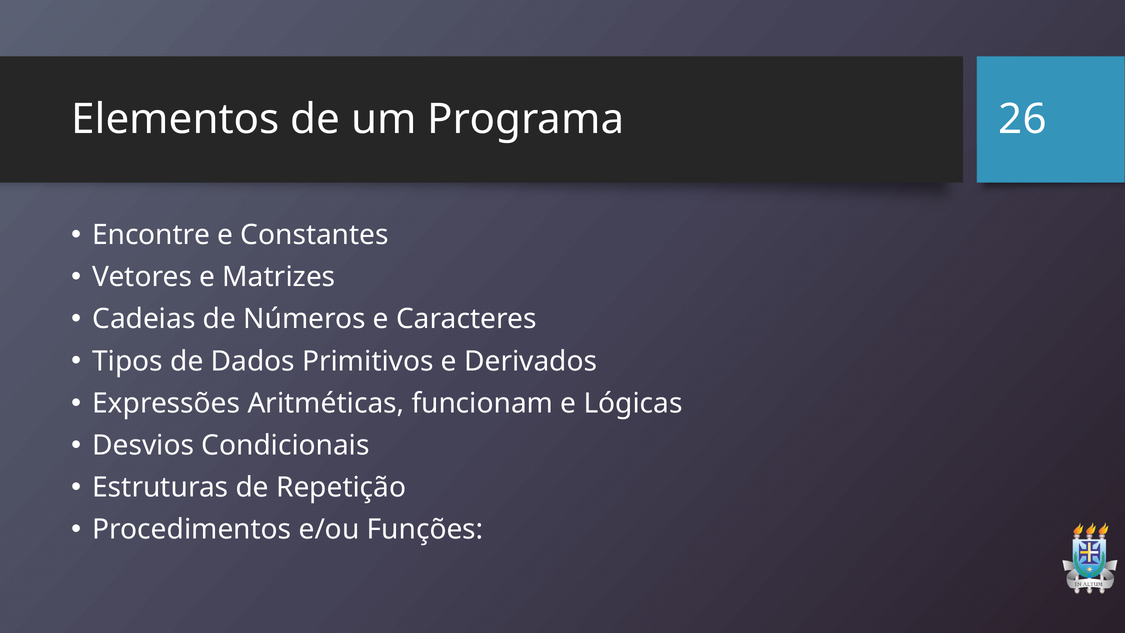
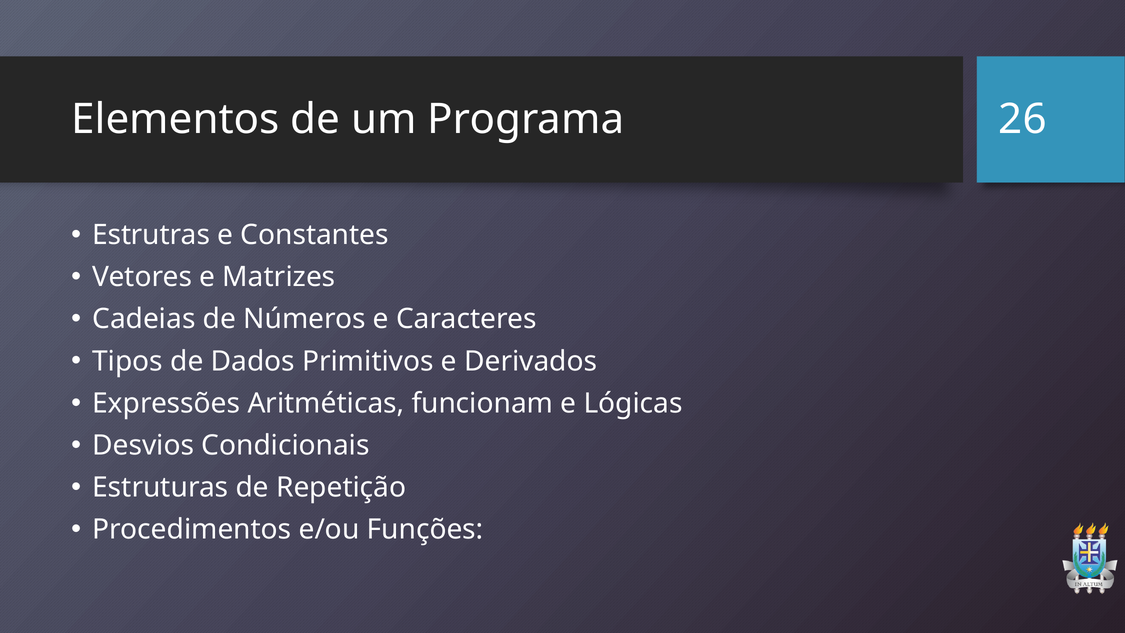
Encontre: Encontre -> Estrutras
